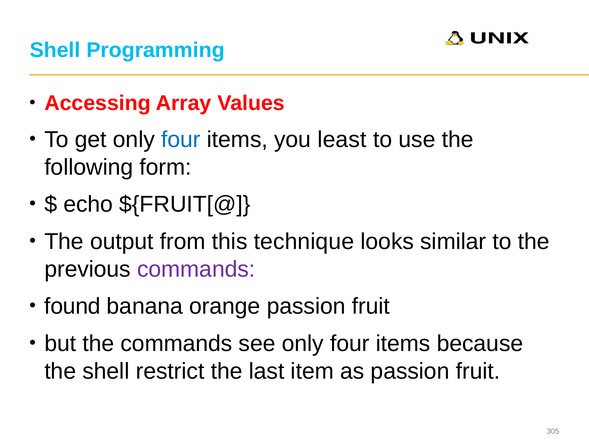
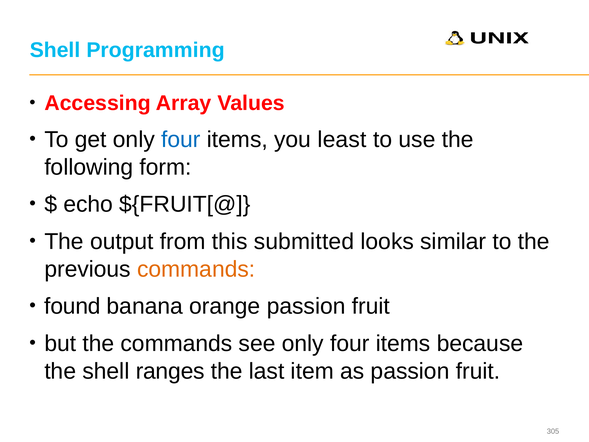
technique: technique -> submitted
commands at (196, 269) colour: purple -> orange
restrict: restrict -> ranges
